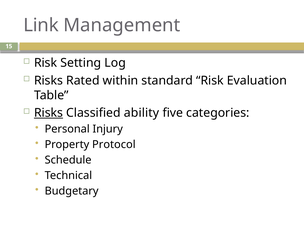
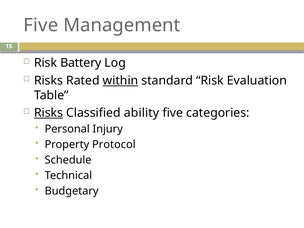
Link at (41, 25): Link -> Five
Setting: Setting -> Battery
within underline: none -> present
